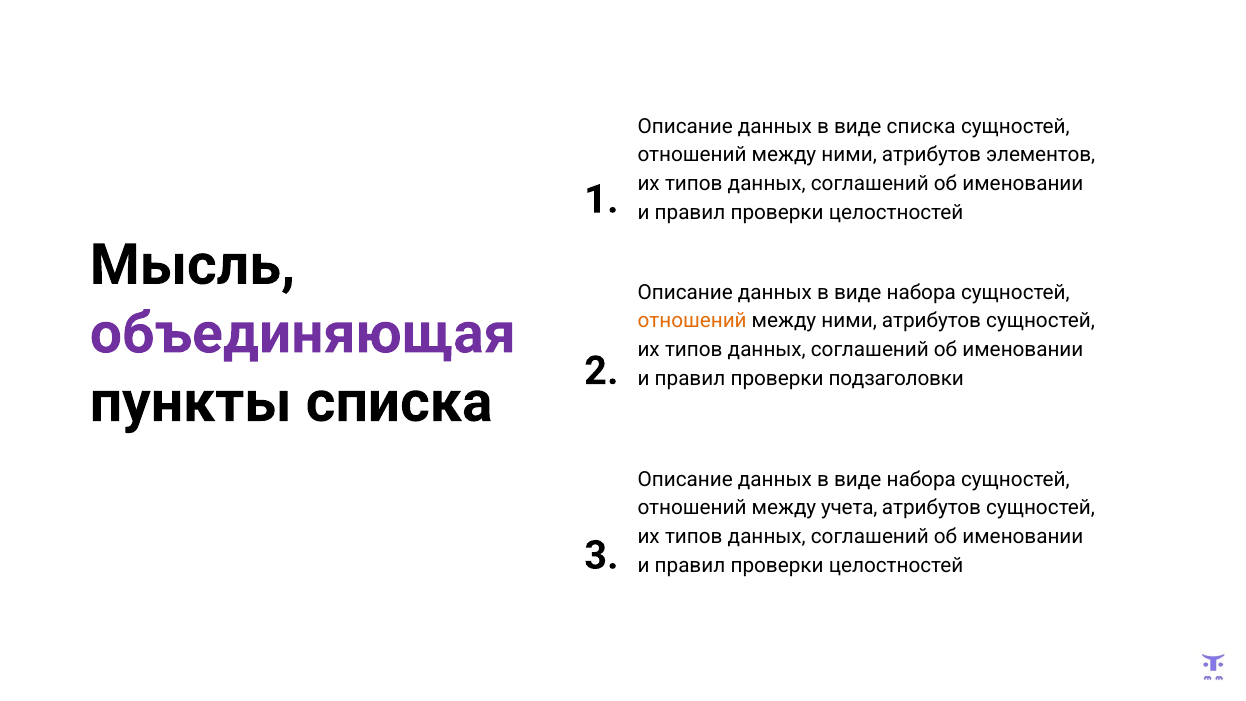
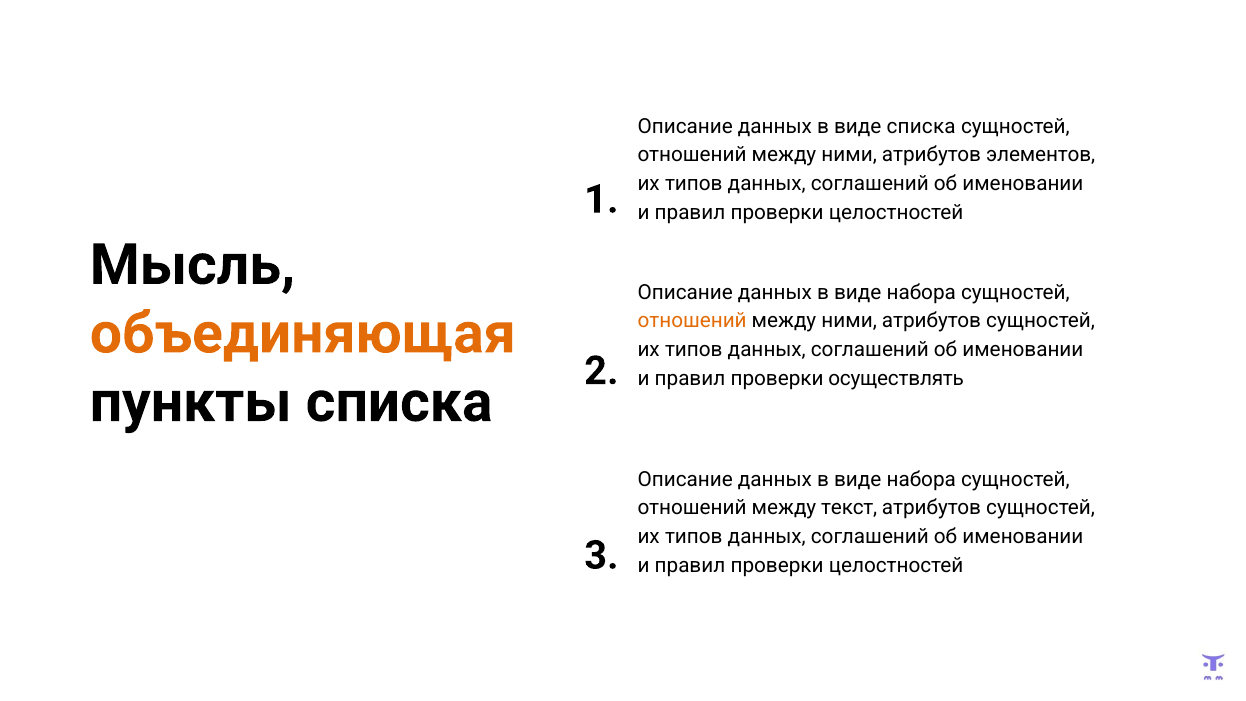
объединяющая colour: purple -> orange
подзаголовки: подзаголовки -> осуществлять
учета: учета -> текст
